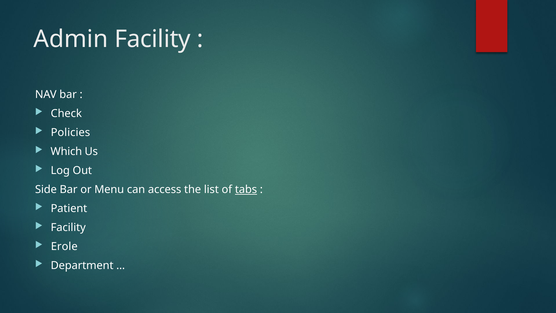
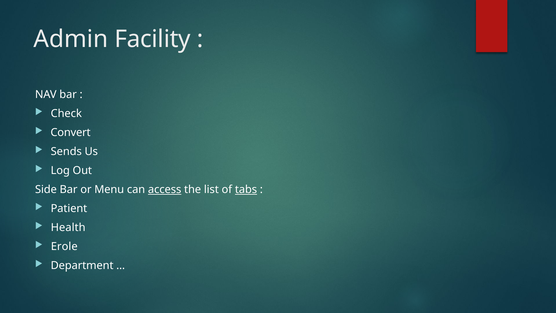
Policies: Policies -> Convert
Which: Which -> Sends
access underline: none -> present
Facility at (68, 227): Facility -> Health
